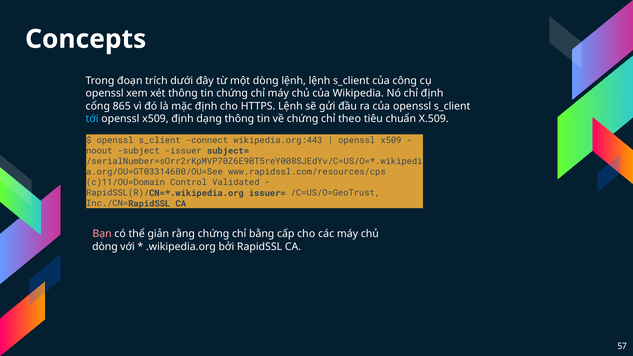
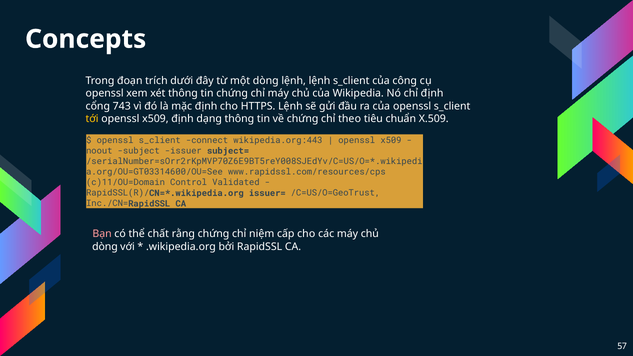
865: 865 -> 743
tới colour: light blue -> yellow
giản: giản -> chất
bằng: bằng -> niệm
